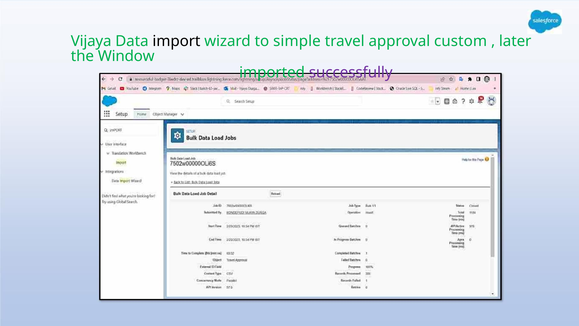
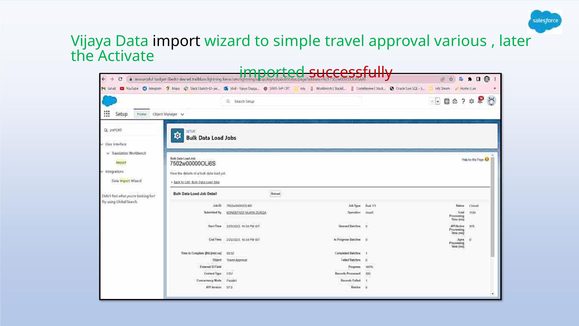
custom: custom -> various
Window: Window -> Activate
successfully colour: purple -> red
